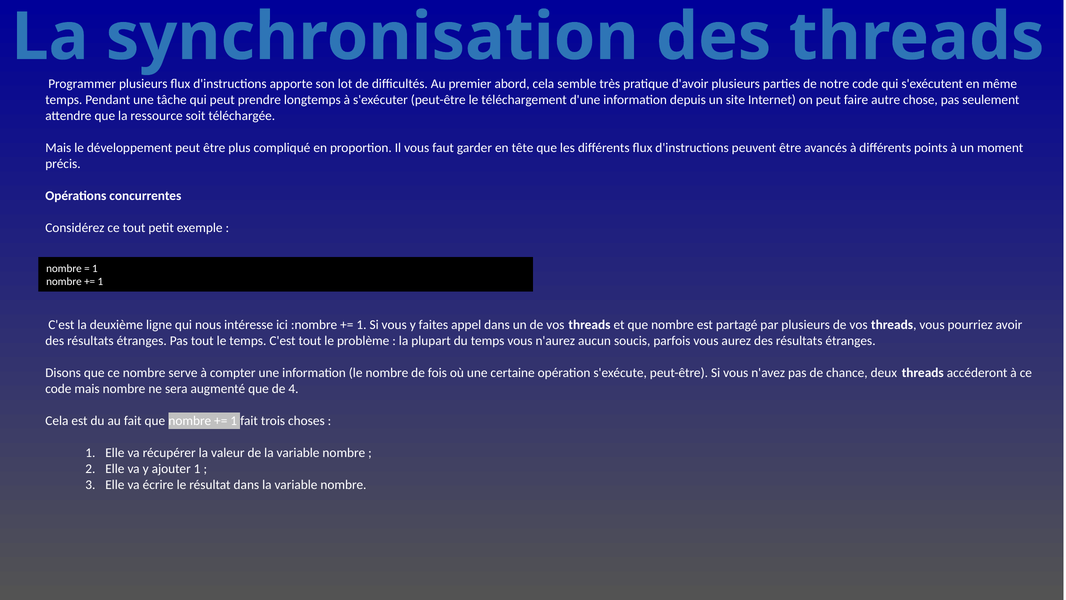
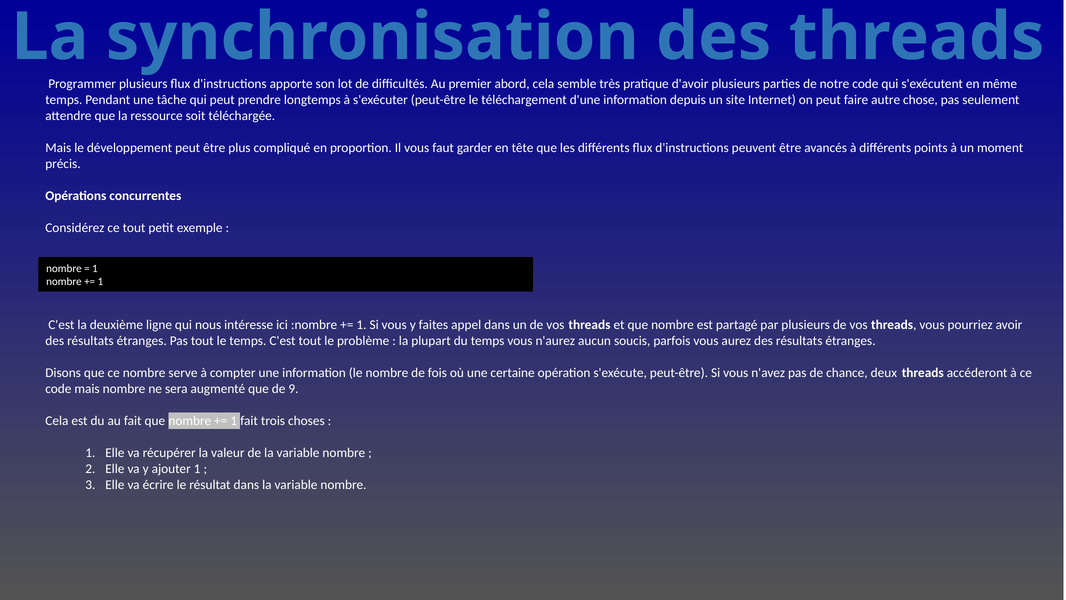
4: 4 -> 9
